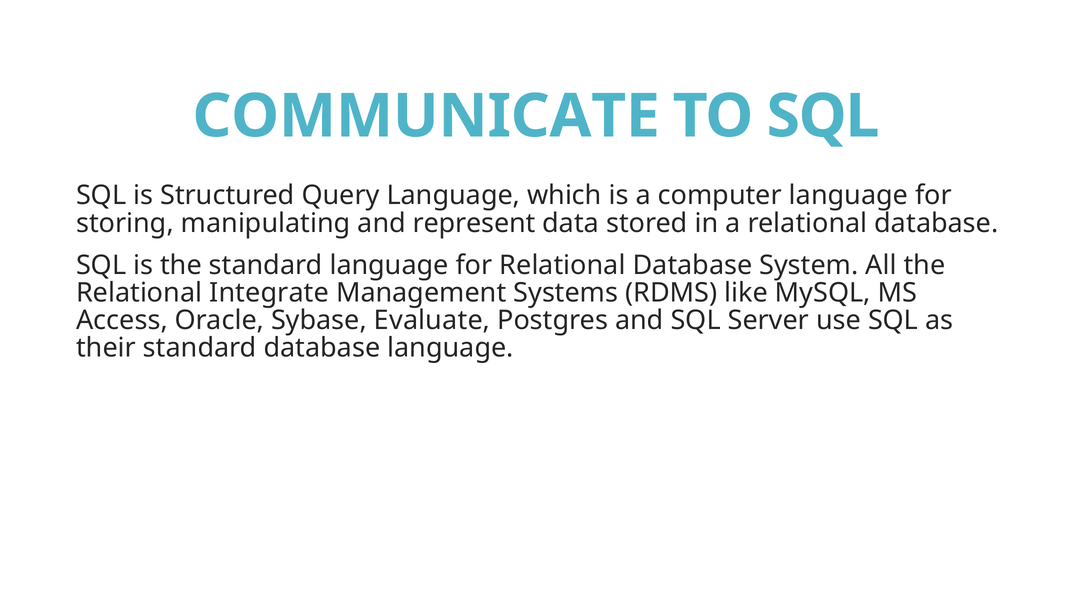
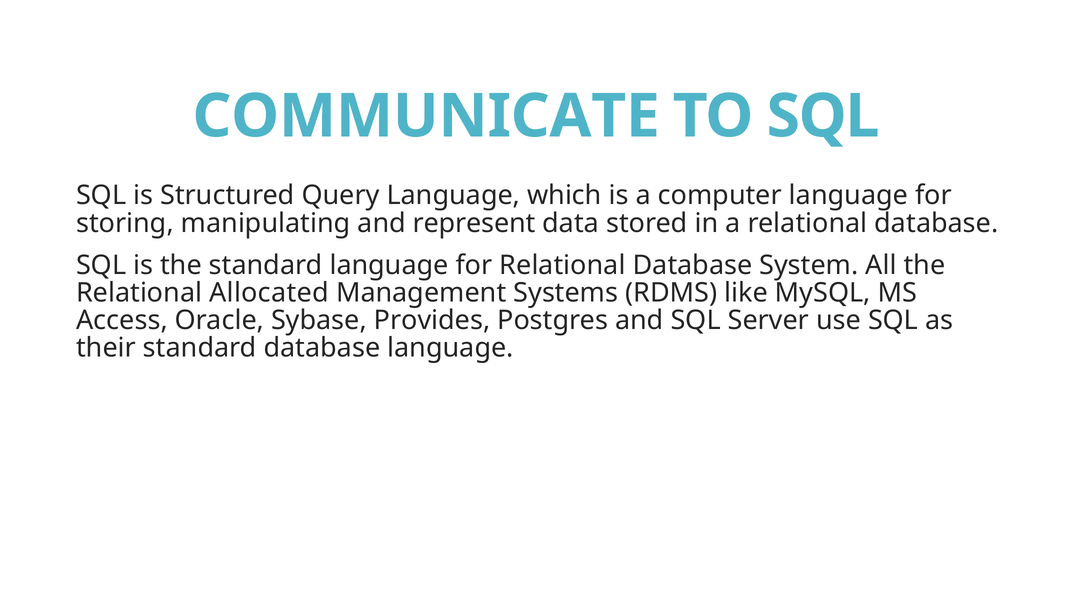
Integrate: Integrate -> Allocated
Evaluate: Evaluate -> Provides
